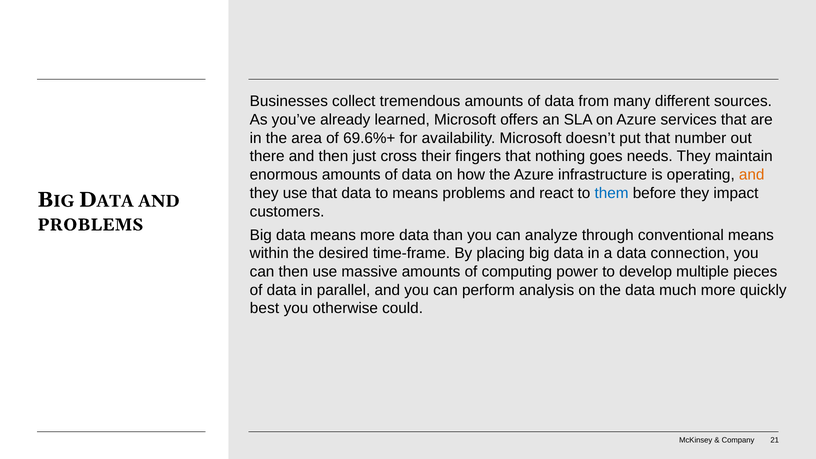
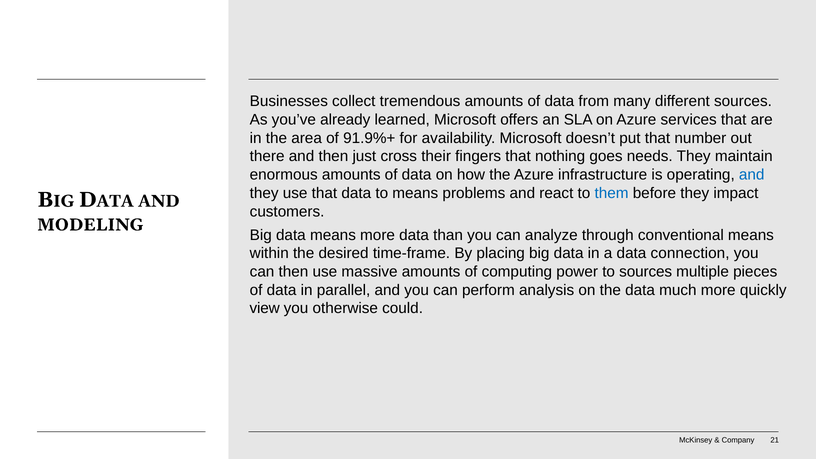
69.6%+: 69.6%+ -> 91.9%+
and at (752, 175) colour: orange -> blue
PROBLEMS at (90, 225): PROBLEMS -> MODELING
to develop: develop -> sources
best: best -> view
